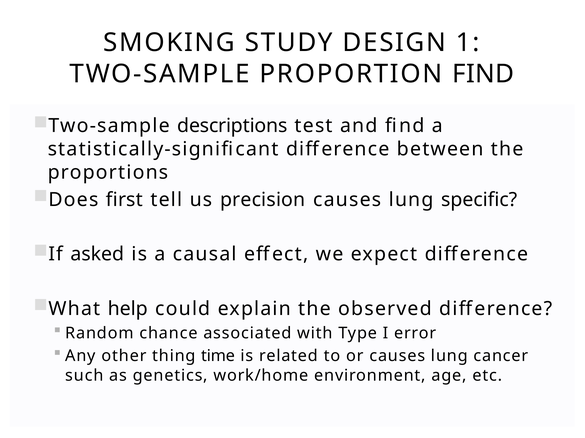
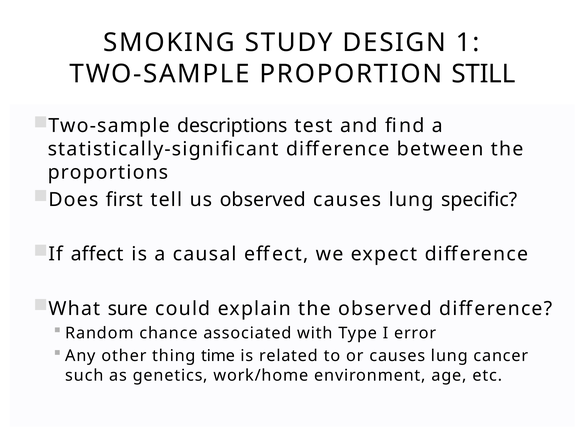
PROPORTION FIND: FIND -> STILL
us precision: precision -> observed
asked: asked -> affect
help: help -> sure
